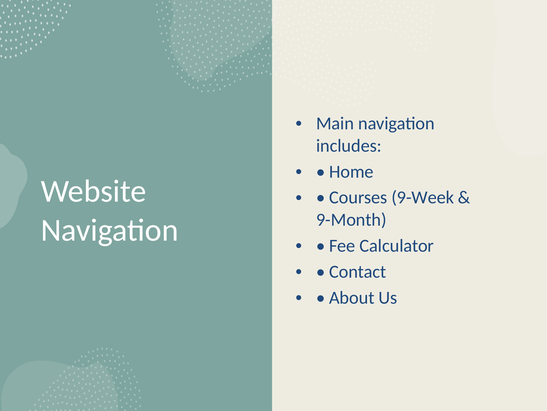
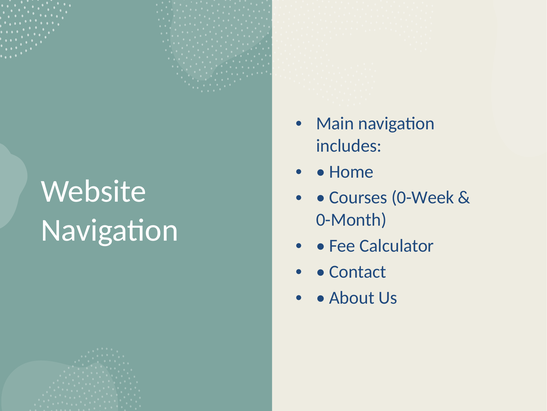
9-Week: 9-Week -> 0-Week
9-Month: 9-Month -> 0-Month
